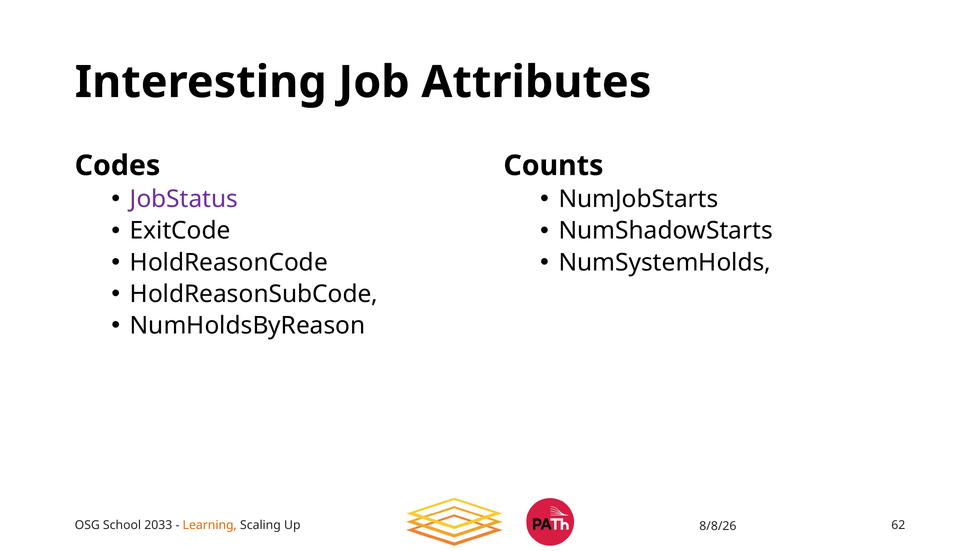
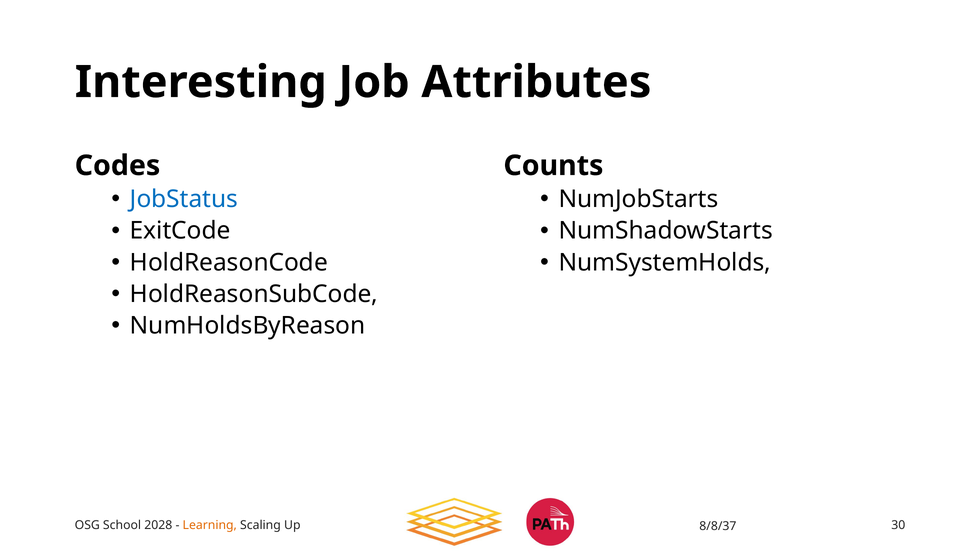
JobStatus colour: purple -> blue
2033: 2033 -> 2028
62: 62 -> 30
8/8/26: 8/8/26 -> 8/8/37
